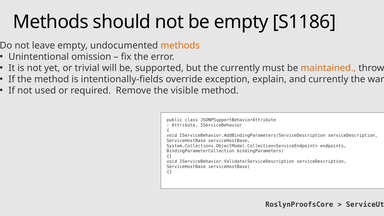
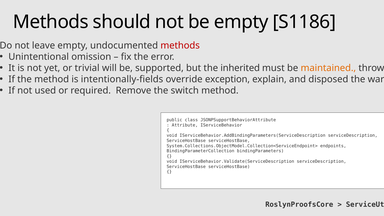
methods at (180, 45) colour: orange -> red
the currently: currently -> inherited
and currently: currently -> disposed
visible: visible -> switch
